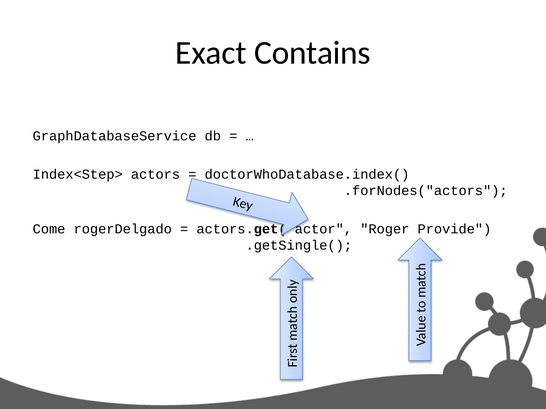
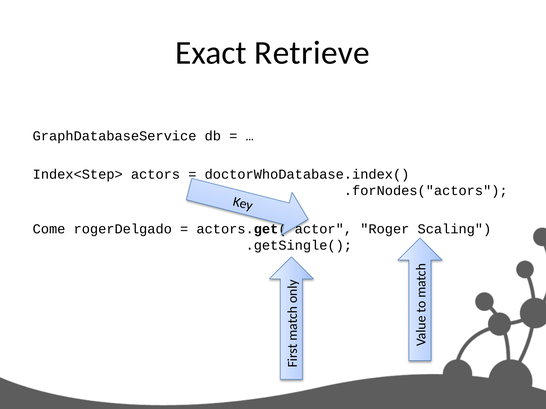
Contains: Contains -> Retrieve
Provide: Provide -> Scaling
